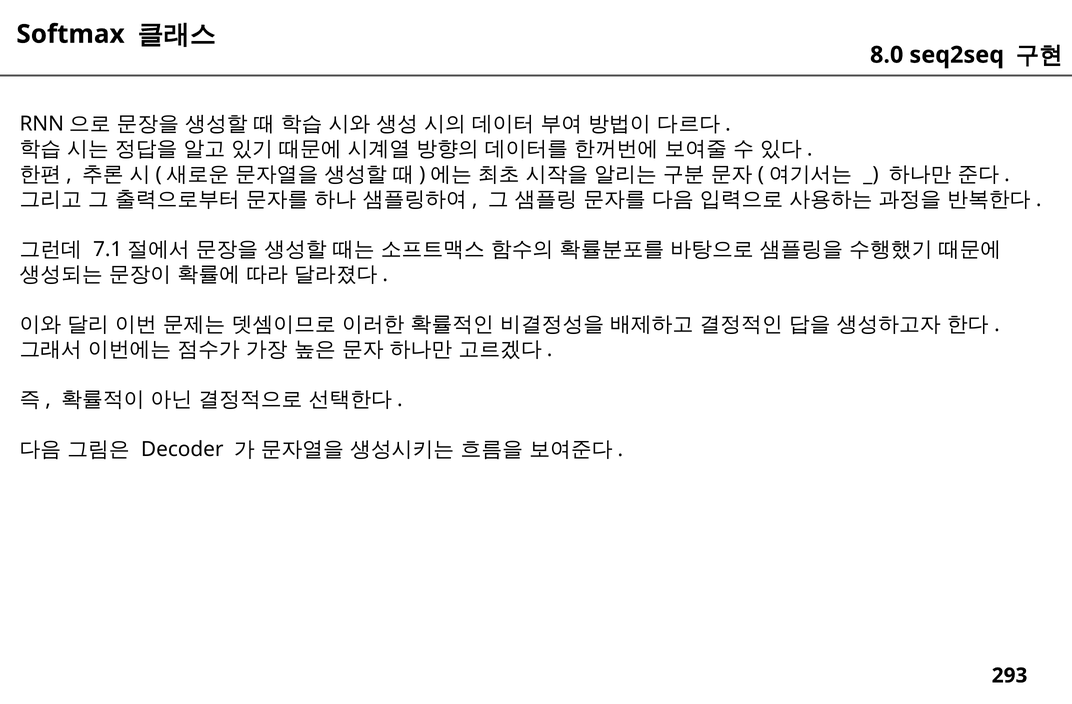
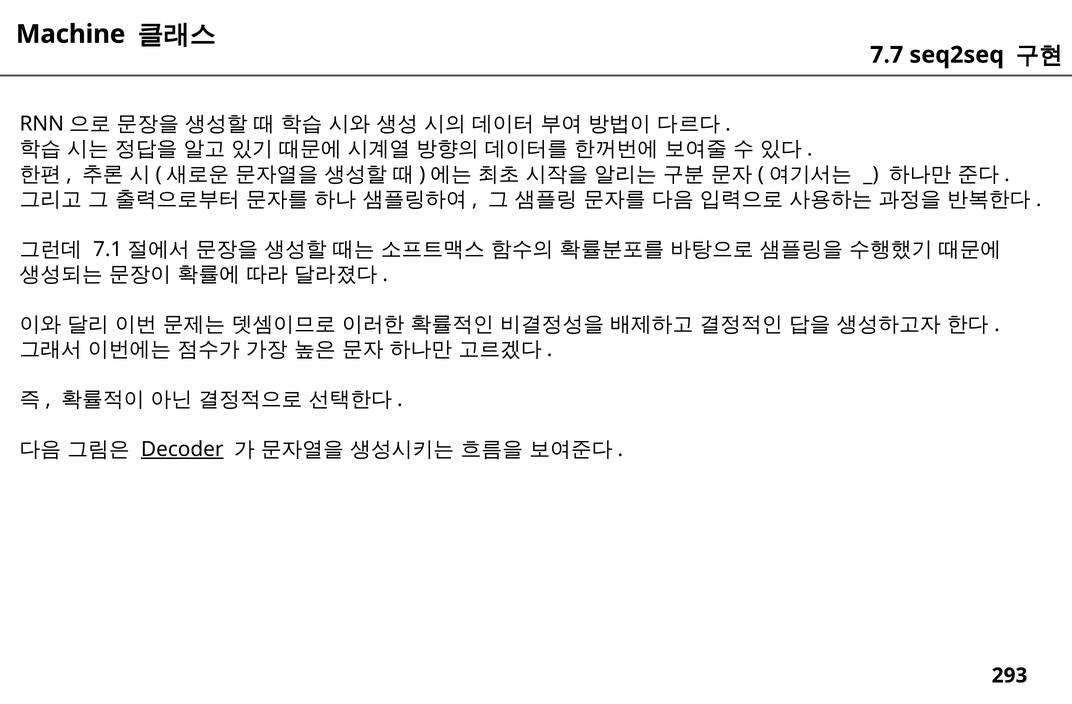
Softmax: Softmax -> Machine
8.0: 8.0 -> 7.7
Decoder underline: none -> present
